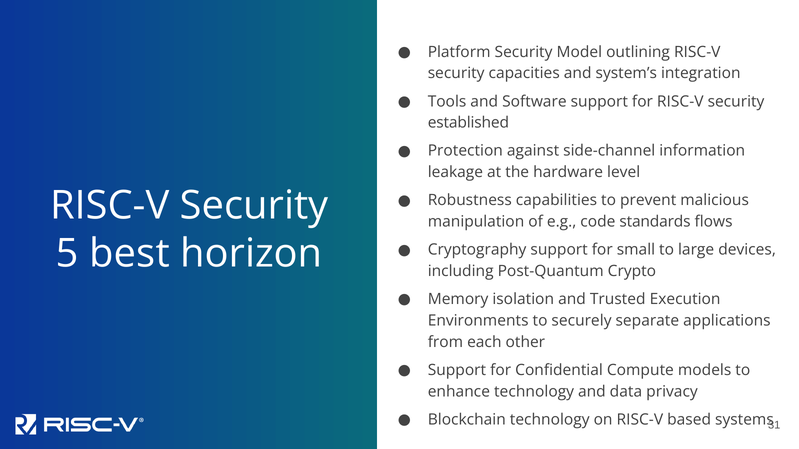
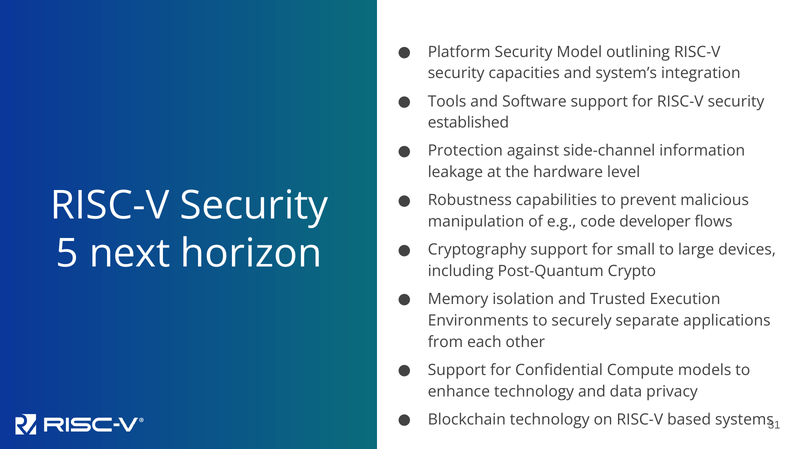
standards: standards -> developer
best: best -> next
